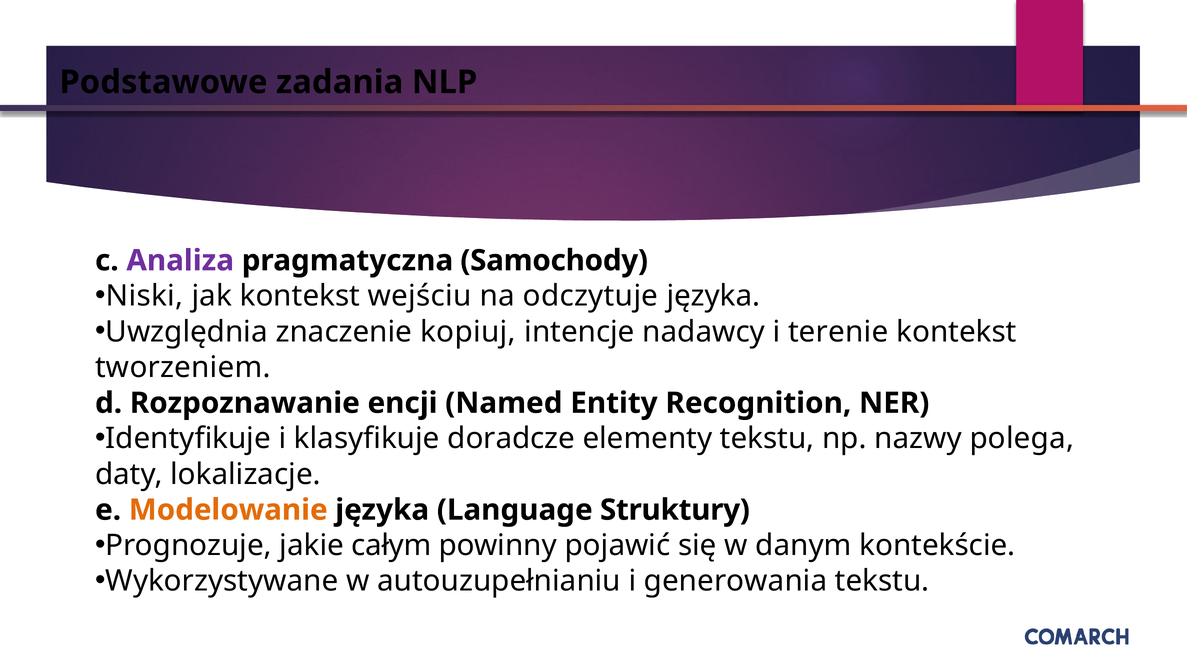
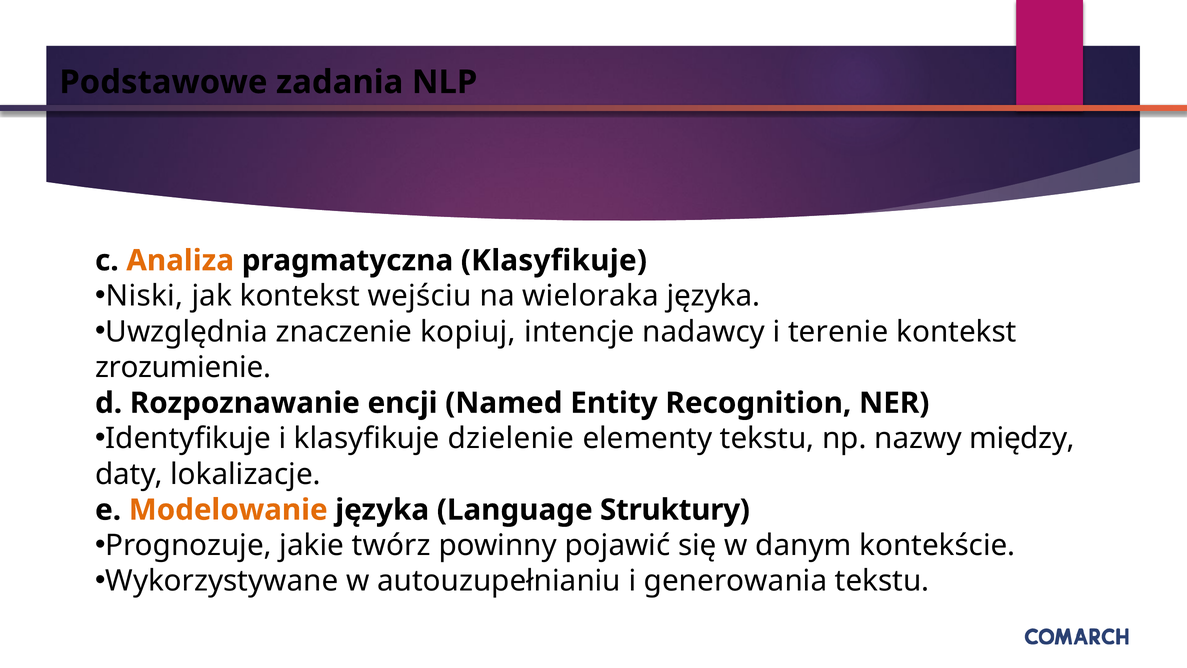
Analiza colour: purple -> orange
pragmatyczna Samochody: Samochody -> Klasyfikuje
odczytuje: odczytuje -> wieloraka
tworzeniem: tworzeniem -> zrozumienie
doradcze: doradcze -> dzielenie
polega: polega -> między
całym: całym -> twórz
